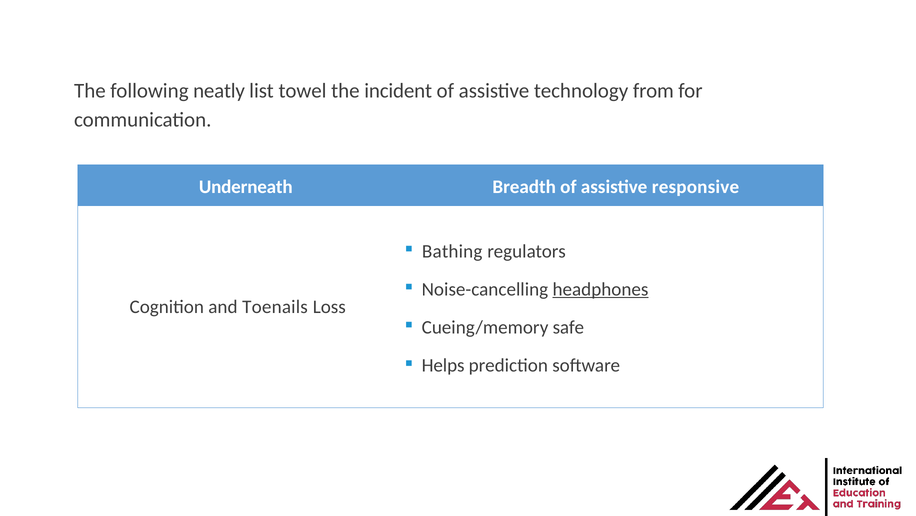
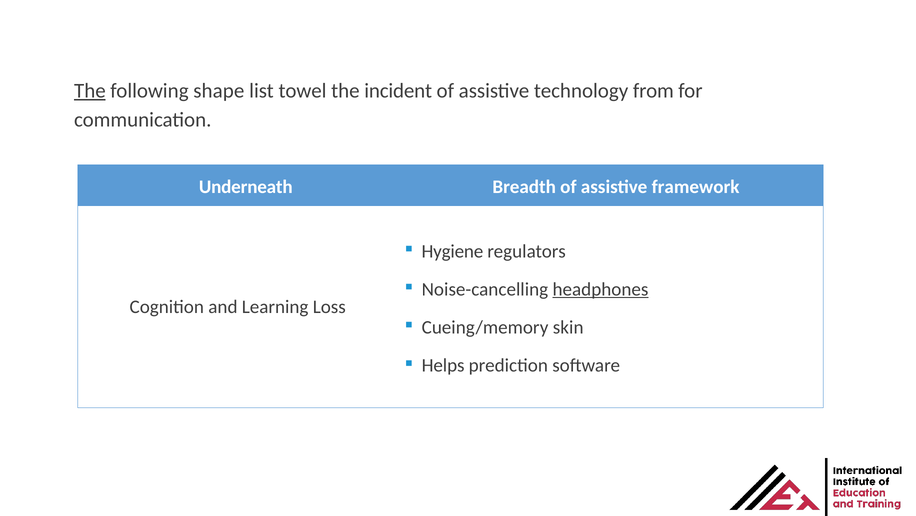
The at (90, 91) underline: none -> present
neatly: neatly -> shape
responsive: responsive -> framework
Bathing: Bathing -> Hygiene
Toenails: Toenails -> Learning
safe: safe -> skin
